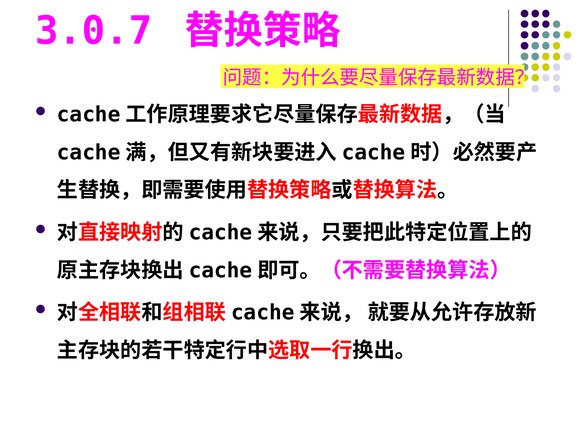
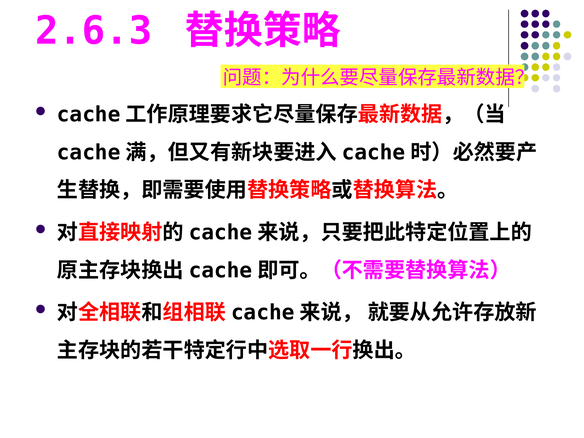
3.0.7: 3.0.7 -> 2.6.3
